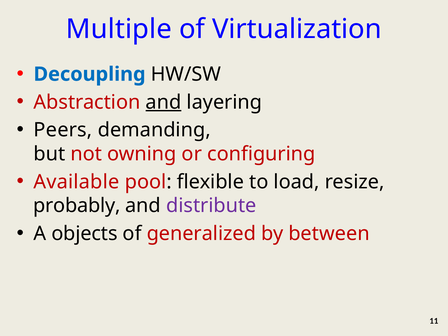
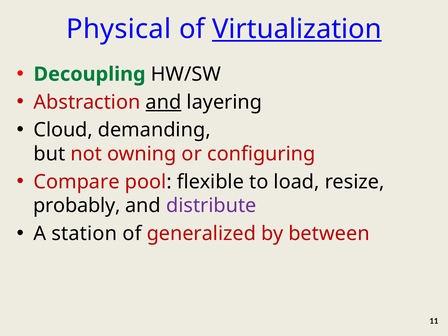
Multiple: Multiple -> Physical
Virtualization underline: none -> present
Decoupling colour: blue -> green
Peers: Peers -> Cloud
Available: Available -> Compare
objects: objects -> station
